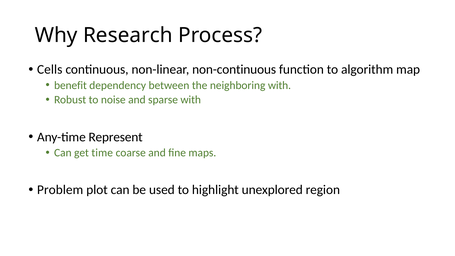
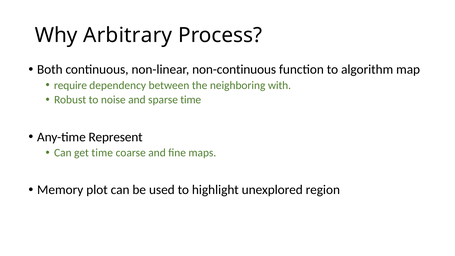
Research: Research -> Arbitrary
Cells: Cells -> Both
benefit: benefit -> require
sparse with: with -> time
Problem: Problem -> Memory
